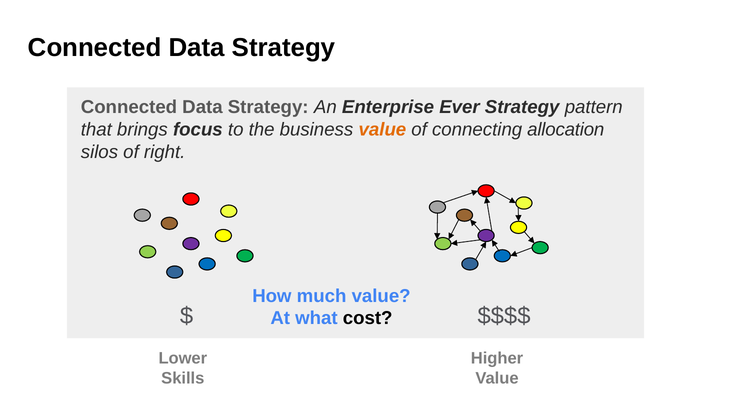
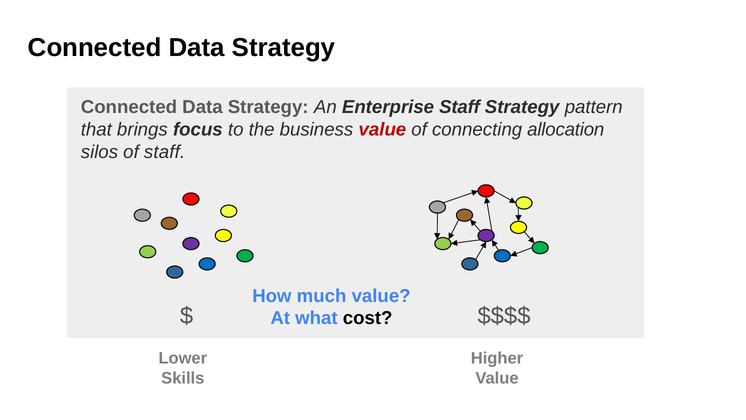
Enterprise Ever: Ever -> Staff
value at (382, 129) colour: orange -> red
of right: right -> staff
